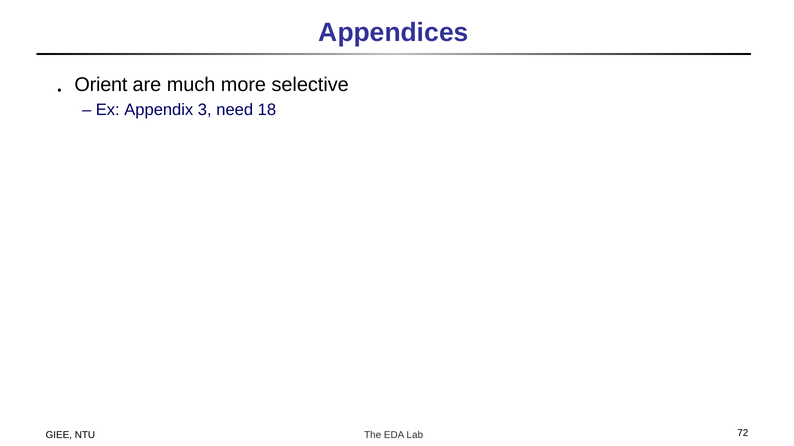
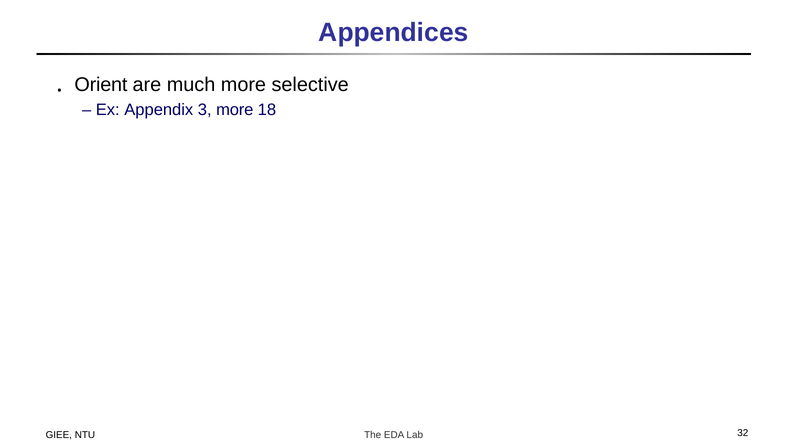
3 need: need -> more
72: 72 -> 32
